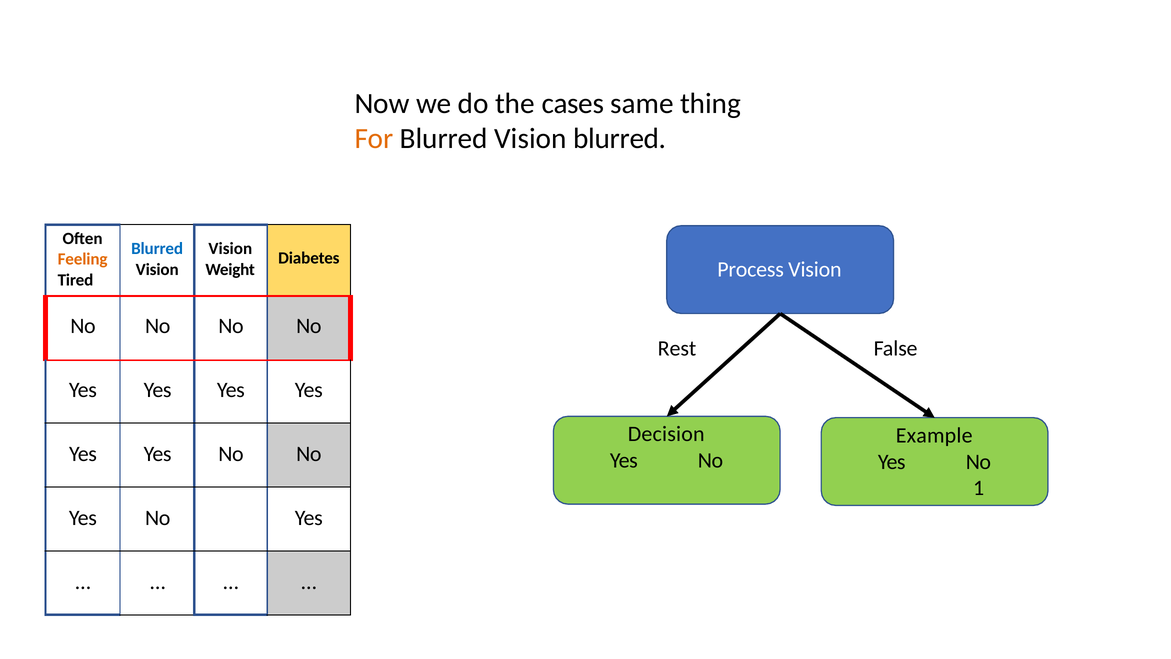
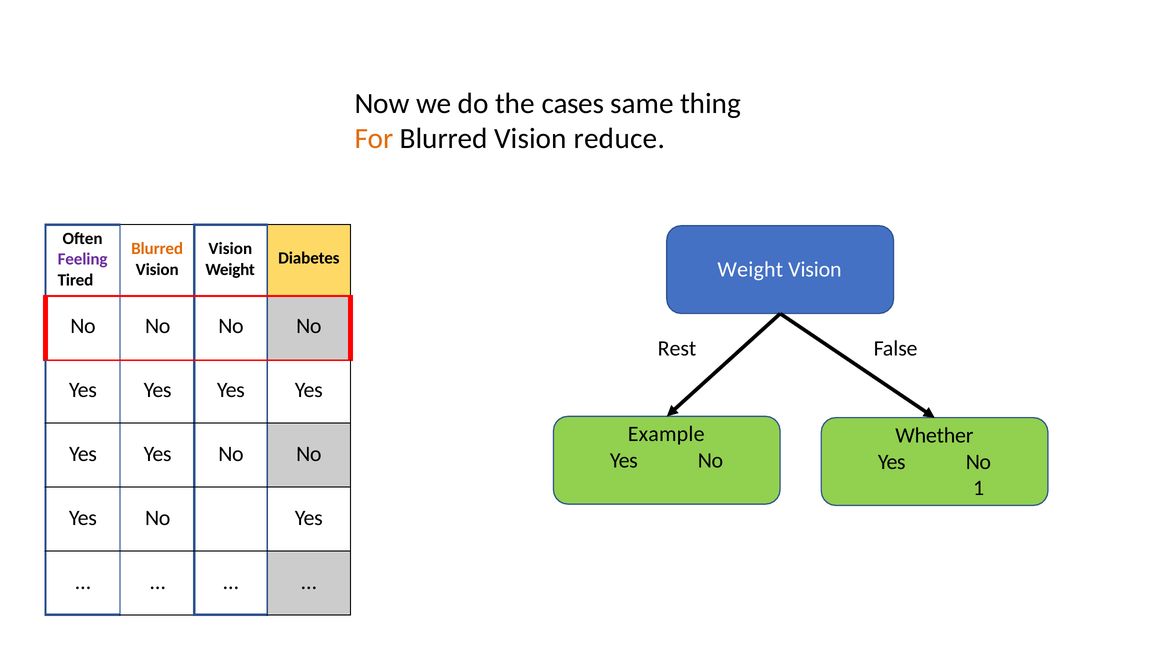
Vision blurred: blurred -> reduce
Blurred at (157, 249) colour: blue -> orange
Feeling colour: orange -> purple
Process at (751, 270): Process -> Weight
Decision: Decision -> Example
Example: Example -> Whether
